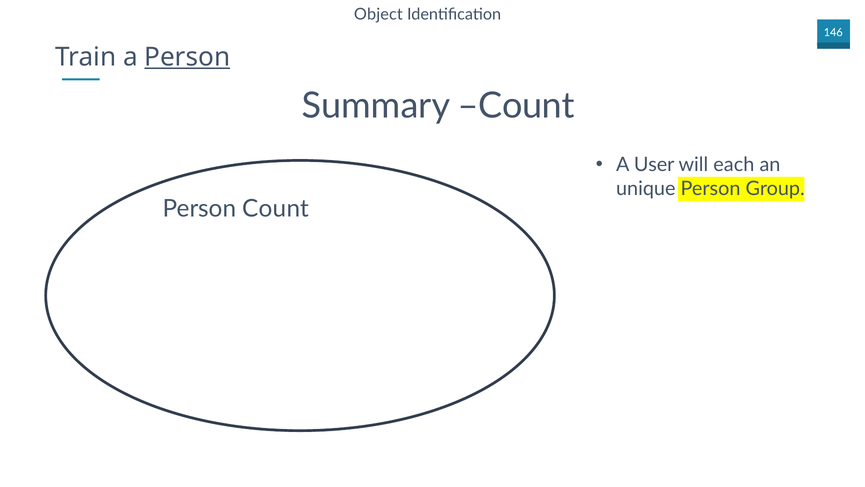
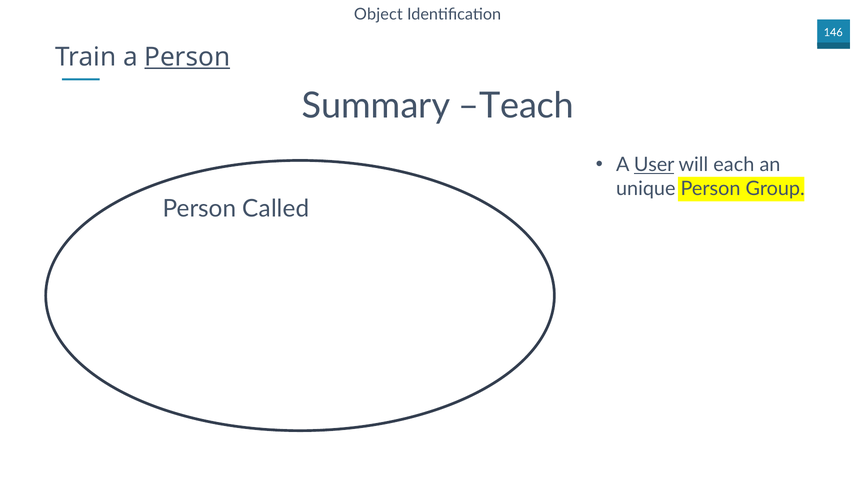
Summary Count: Count -> Teach
User underline: none -> present
Person Count: Count -> Called
